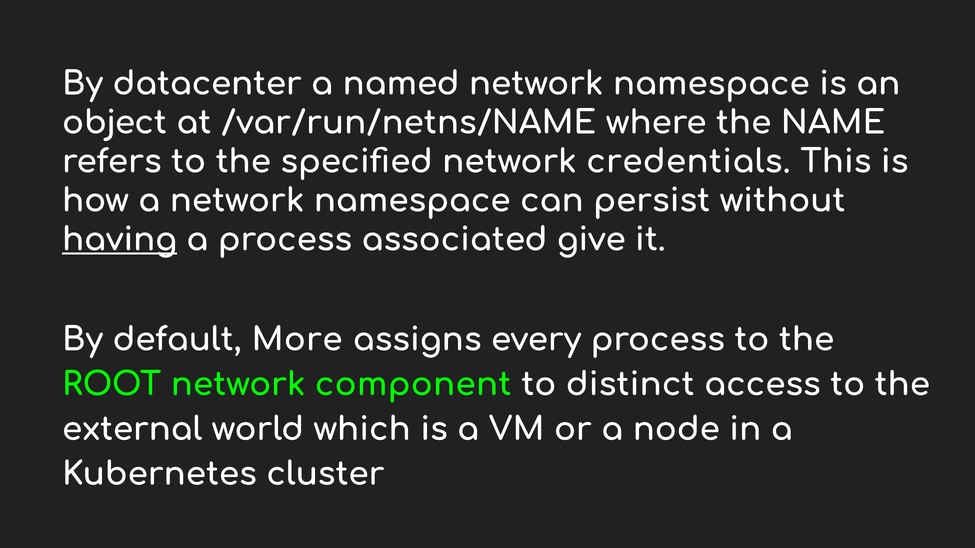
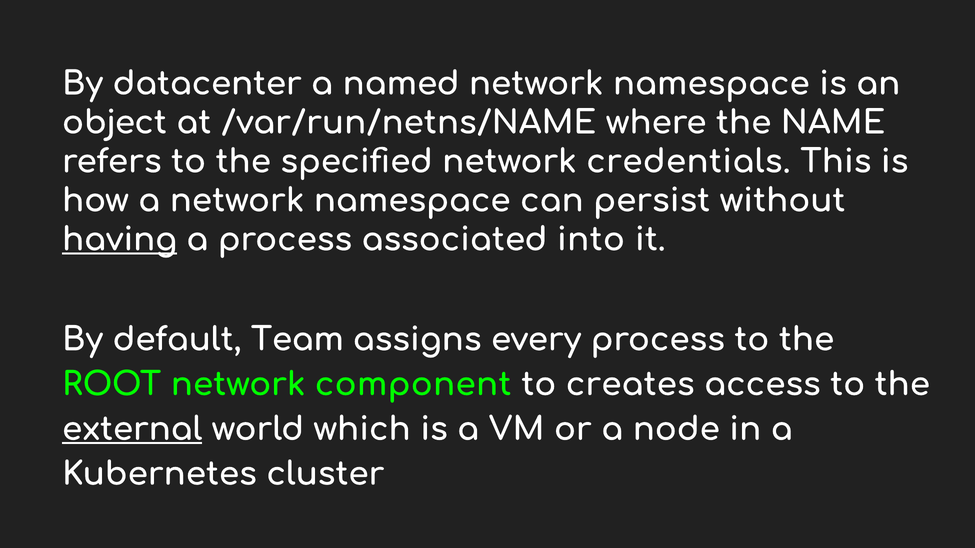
give: give -> into
More: More -> Team
distinct: distinct -> creates
external underline: none -> present
